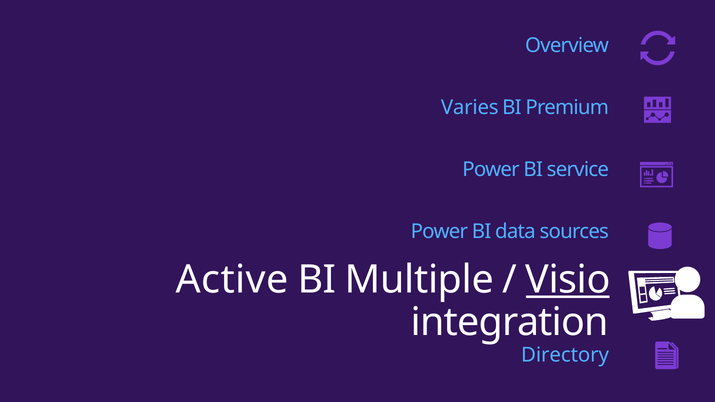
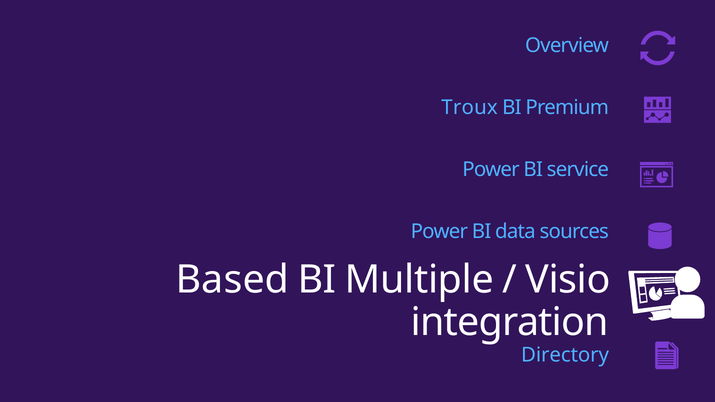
Varies: Varies -> Troux
Active: Active -> Based
Visio underline: present -> none
